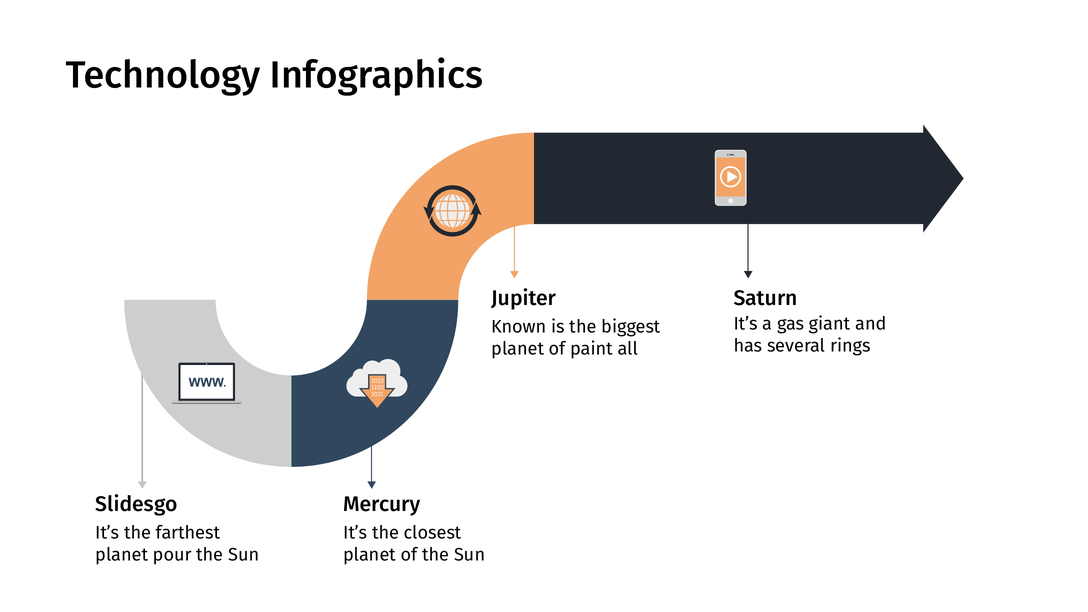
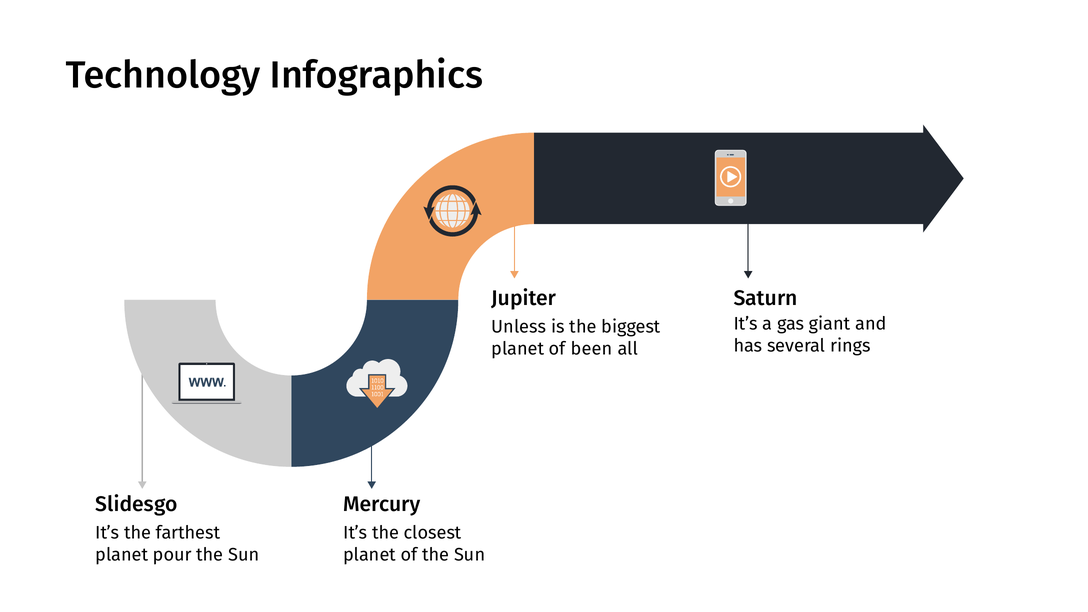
Known: Known -> Unless
paint: paint -> been
